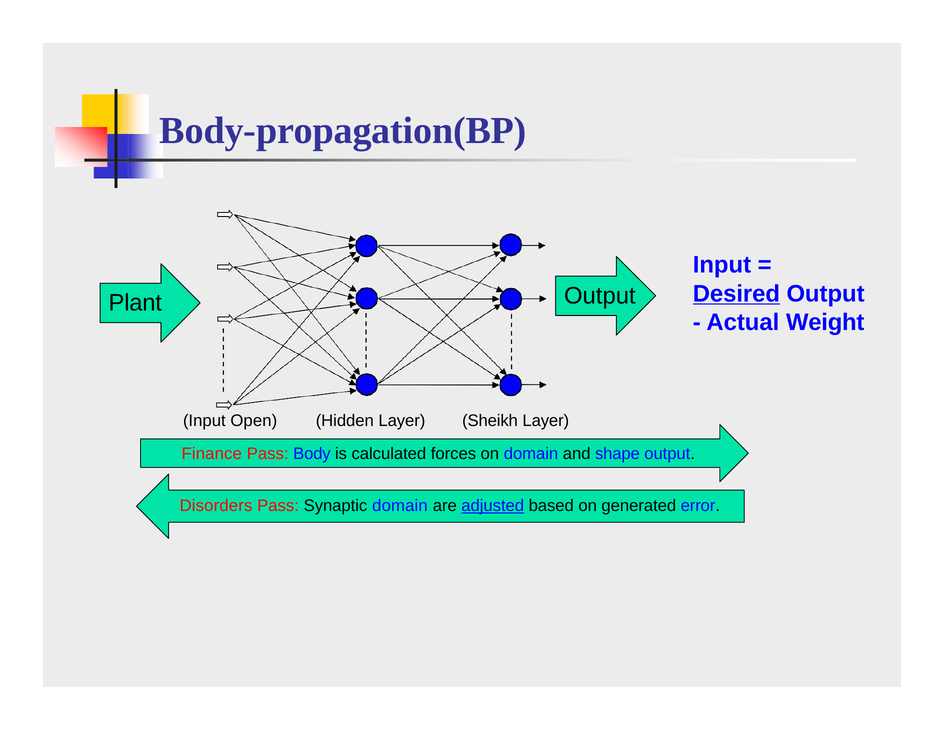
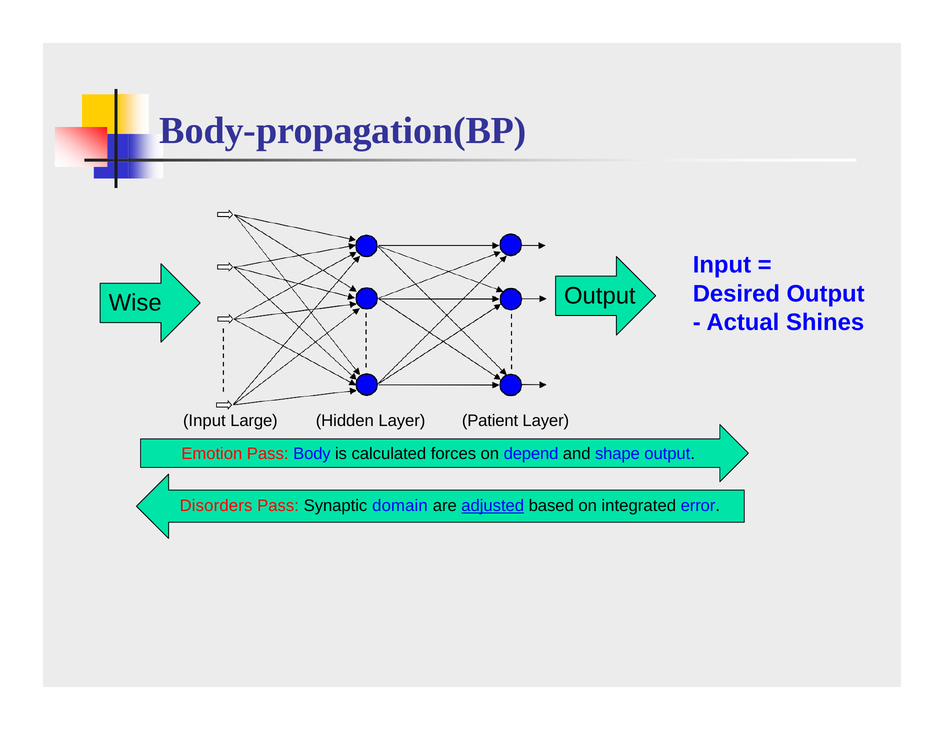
Desired underline: present -> none
Plant: Plant -> Wise
Weight: Weight -> Shines
Open: Open -> Large
Sheikh: Sheikh -> Patient
Finance: Finance -> Emotion
on domain: domain -> depend
generated: generated -> integrated
